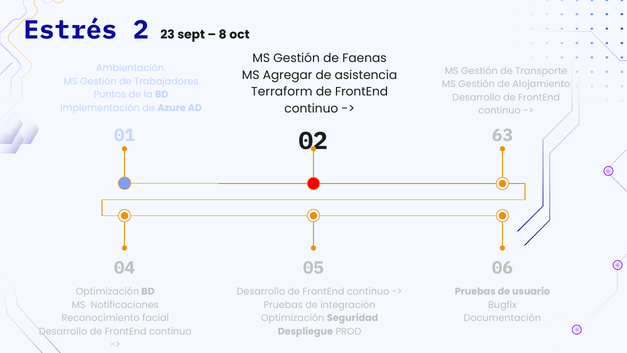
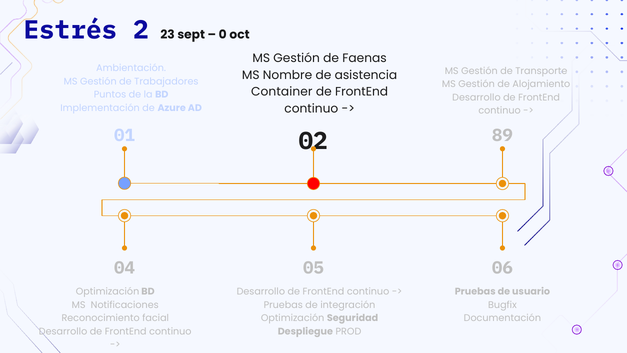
8: 8 -> 0
Agregar: Agregar -> Nombre
Terraform: Terraform -> Container
63: 63 -> 89
